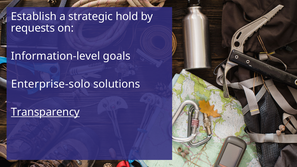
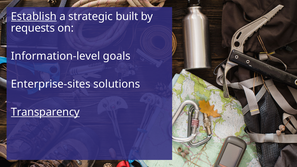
Establish underline: none -> present
hold: hold -> built
Enterprise-solo: Enterprise-solo -> Enterprise-sites
